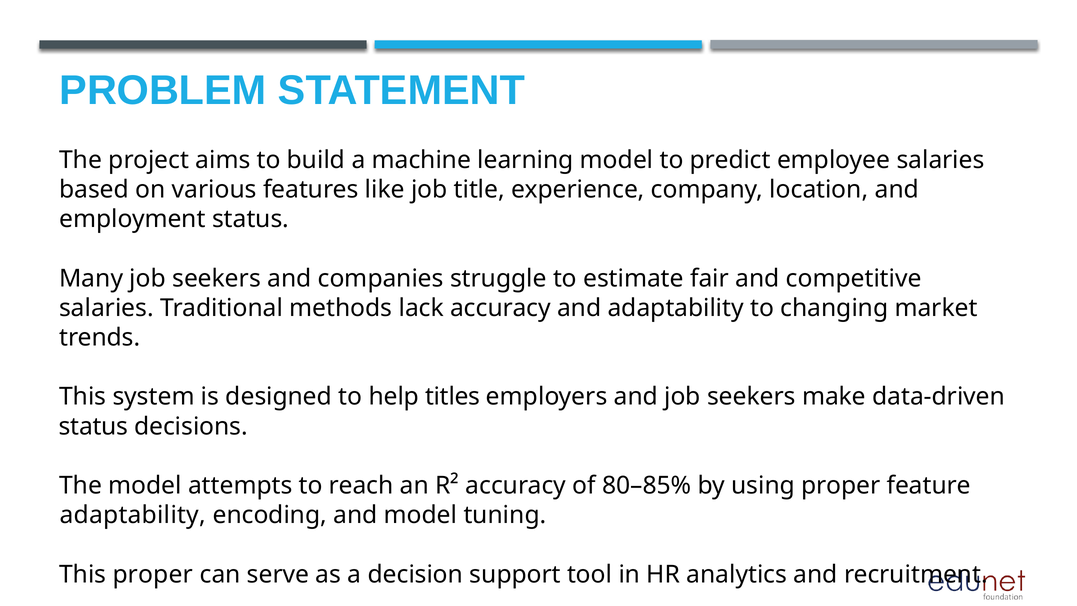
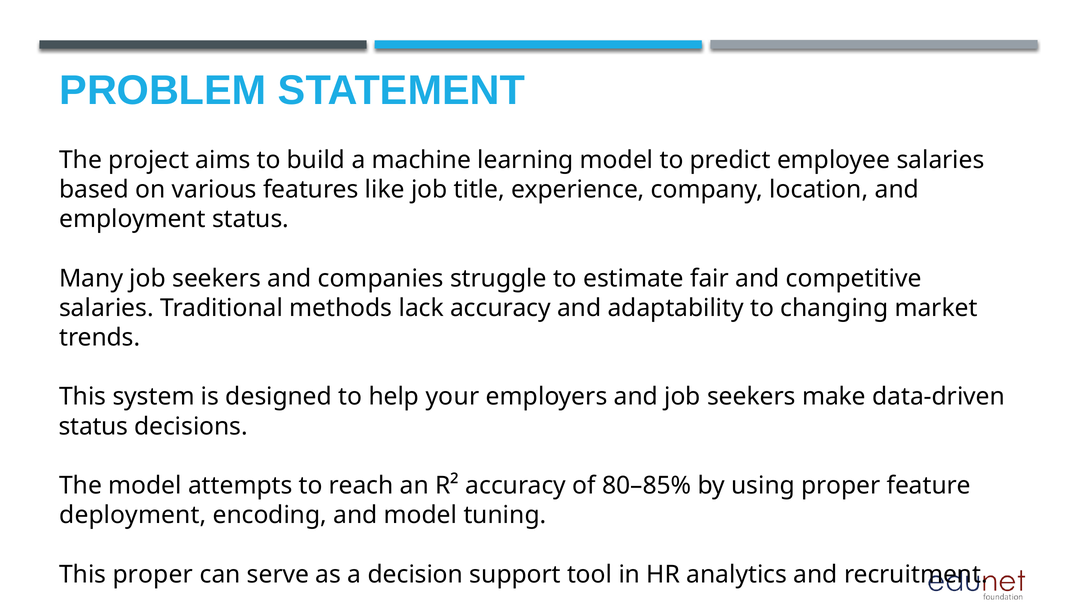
titles: titles -> your
adaptability at (133, 515): adaptability -> deployment
